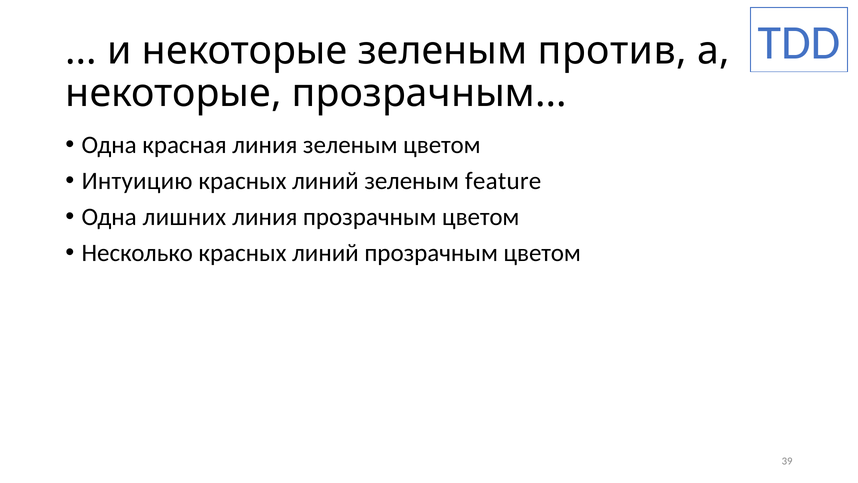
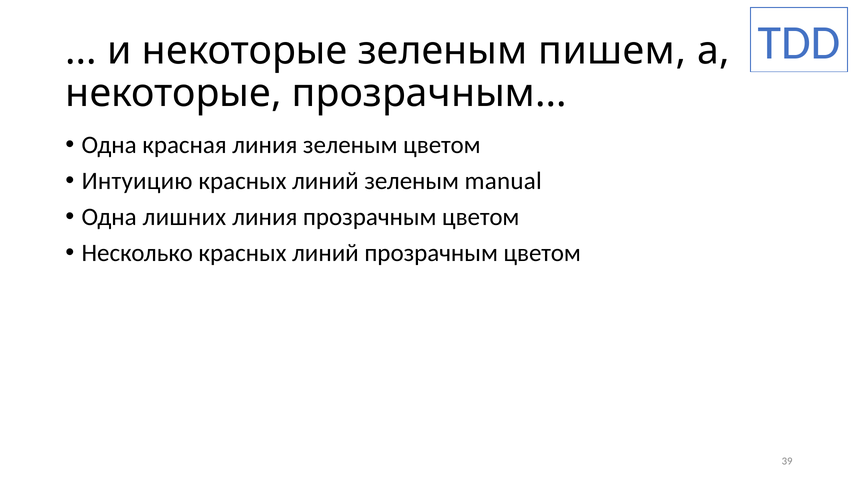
против: против -> пишем
feature: feature -> manual
